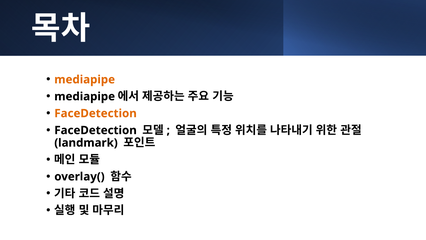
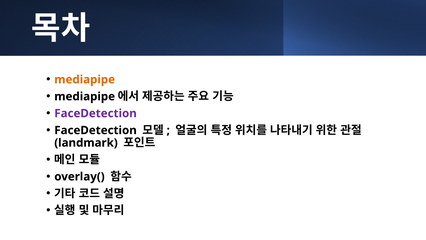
FaceDetection at (96, 113) colour: orange -> purple
